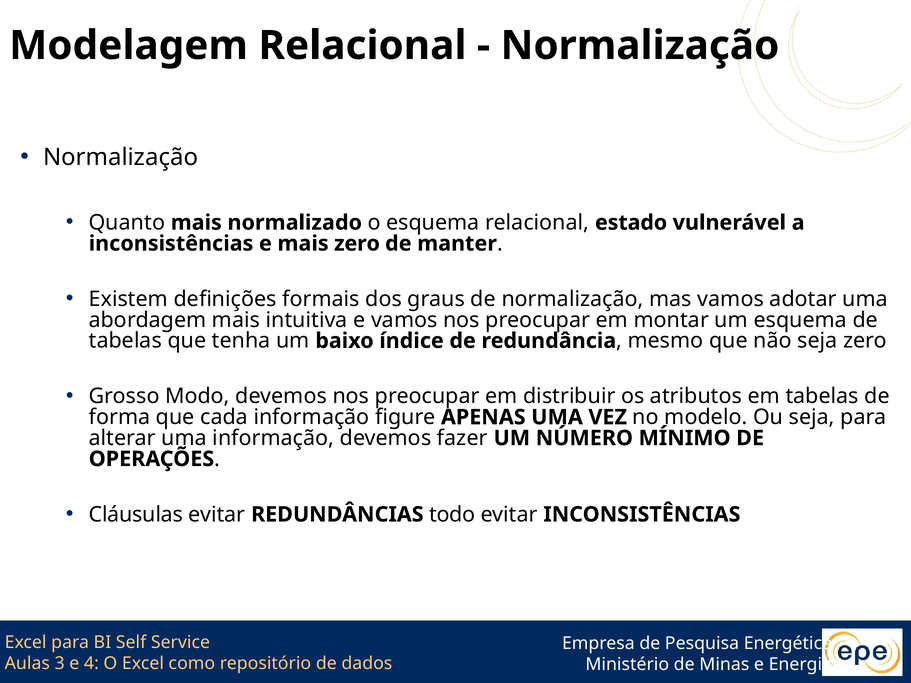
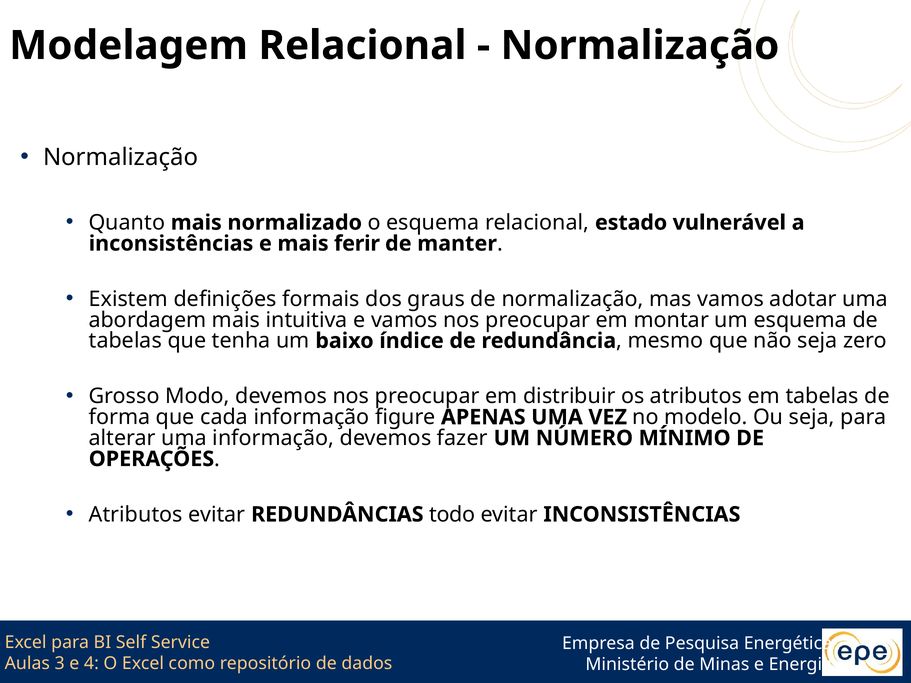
mais zero: zero -> ferir
Cláusulas at (136, 515): Cláusulas -> Atributos
